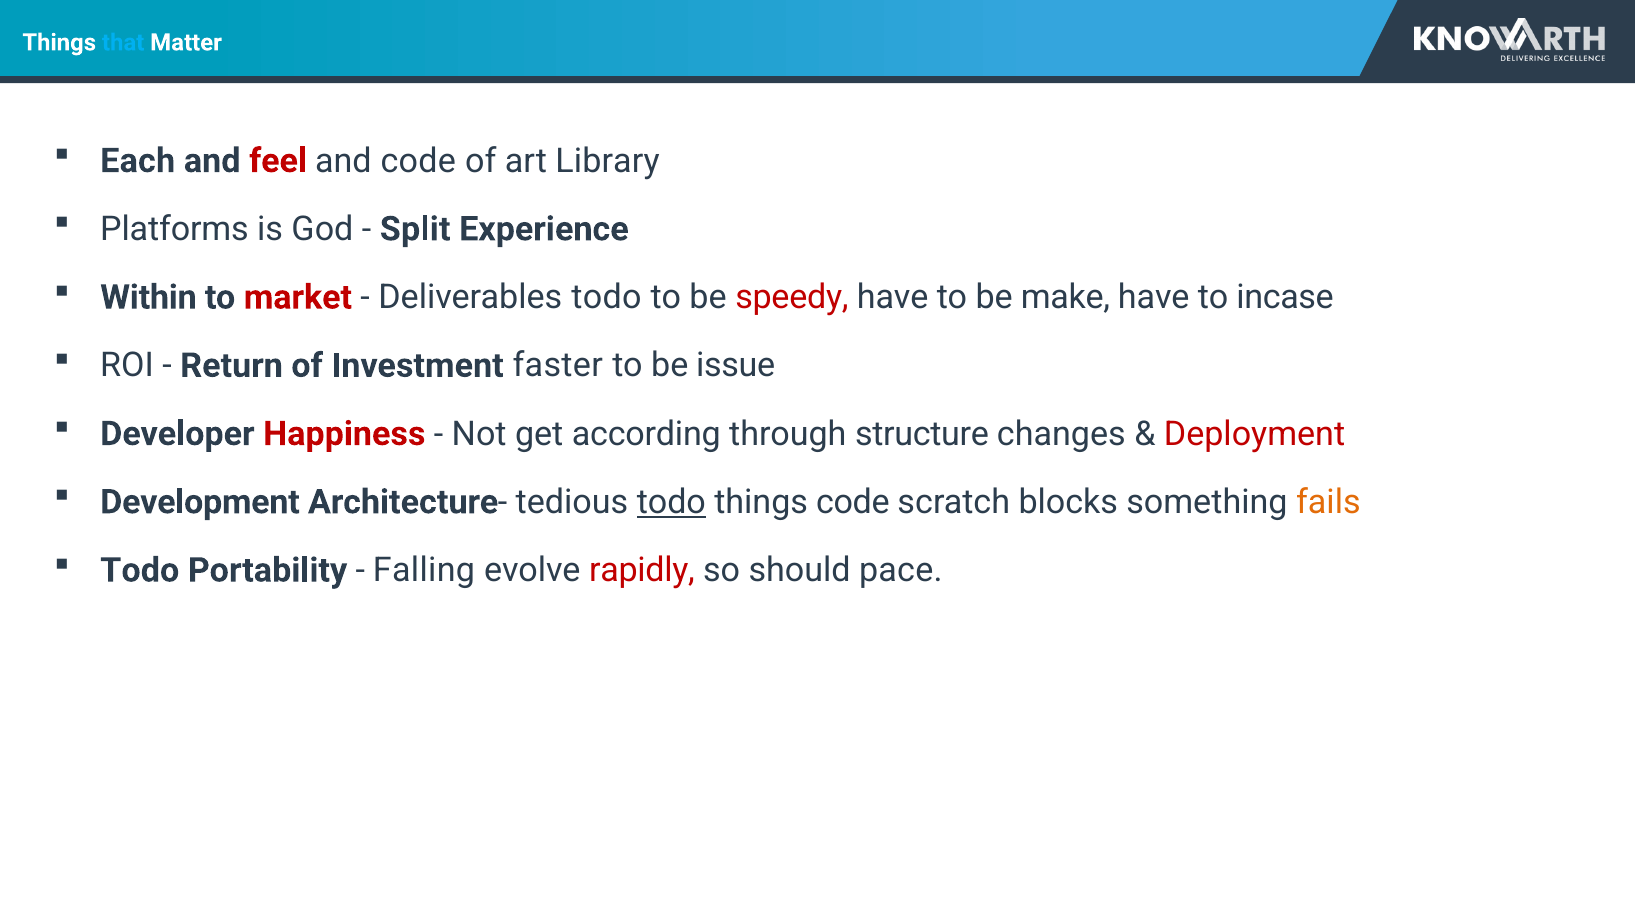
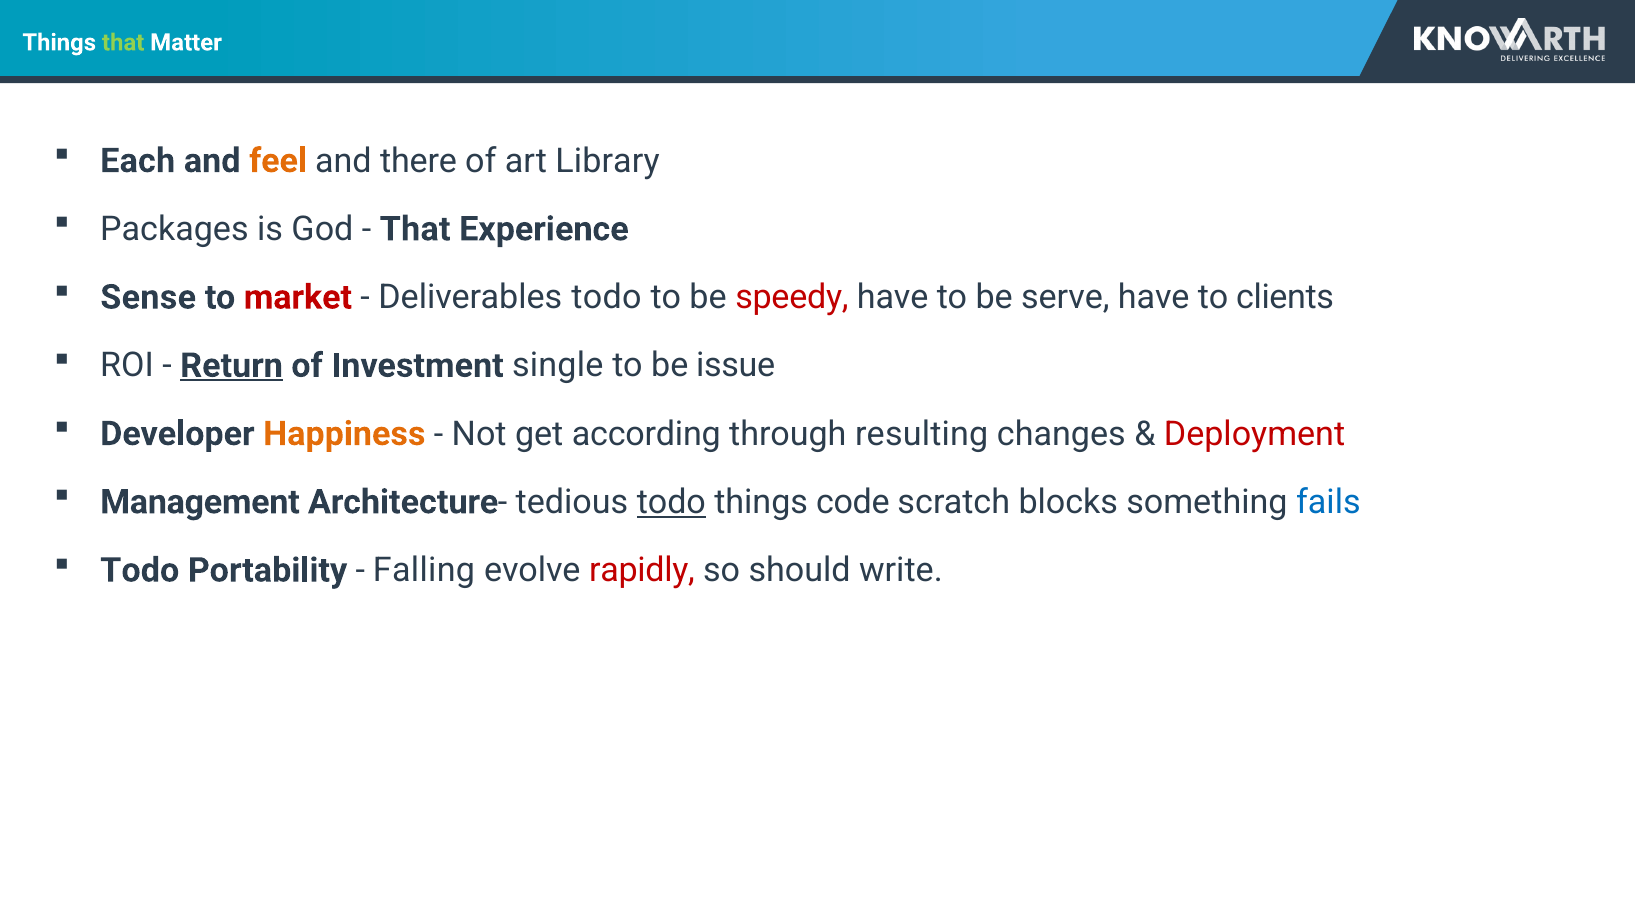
that at (123, 43) colour: light blue -> light green
feel colour: red -> orange
and code: code -> there
Platforms: Platforms -> Packages
Split at (415, 229): Split -> That
Within: Within -> Sense
make: make -> serve
incase: incase -> clients
Return underline: none -> present
faster: faster -> single
Happiness colour: red -> orange
structure: structure -> resulting
Development: Development -> Management
fails colour: orange -> blue
pace: pace -> write
